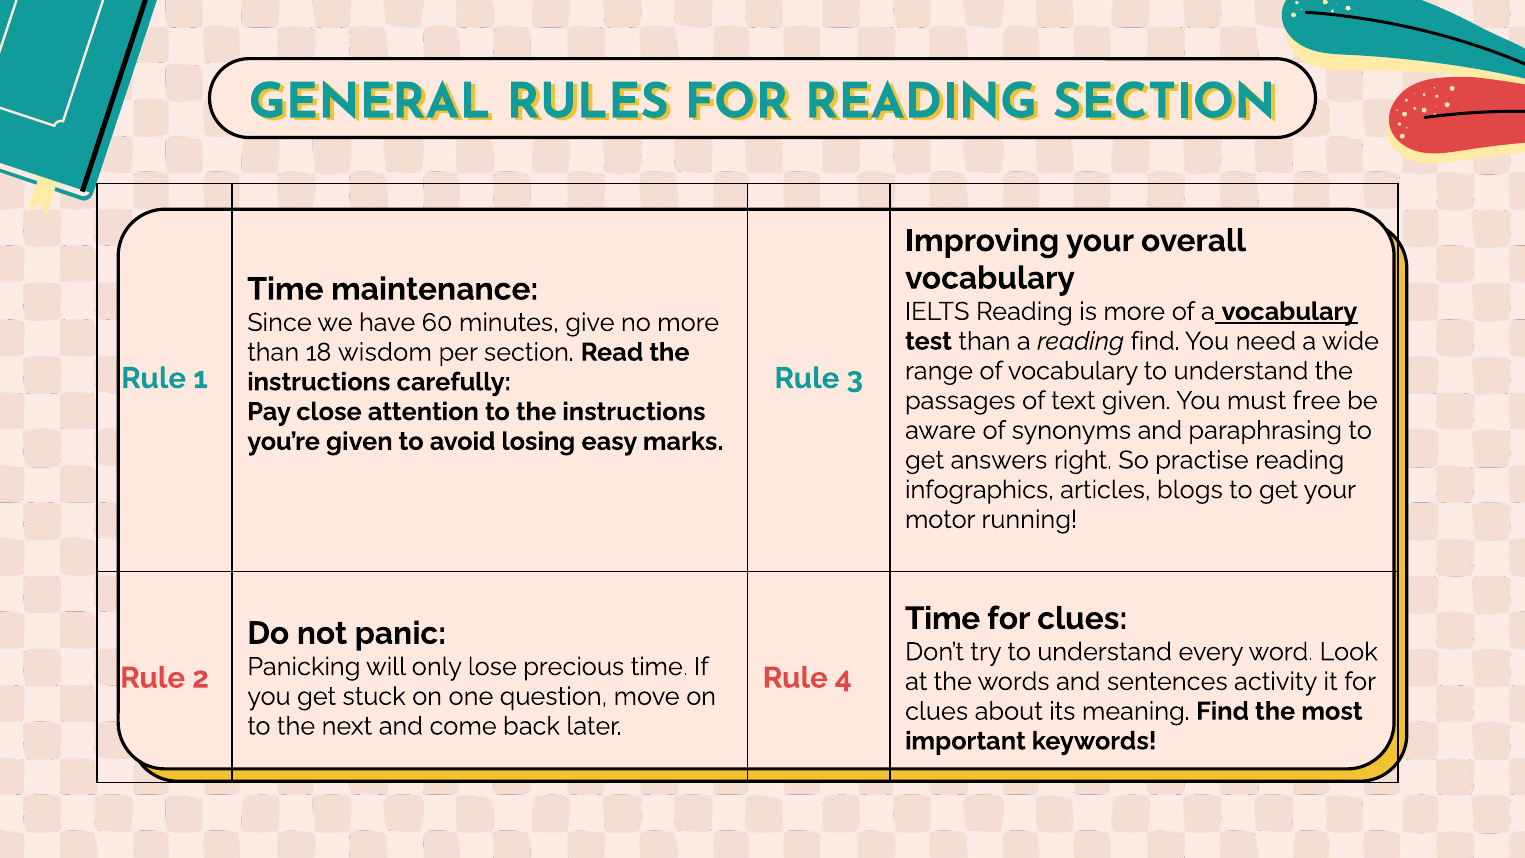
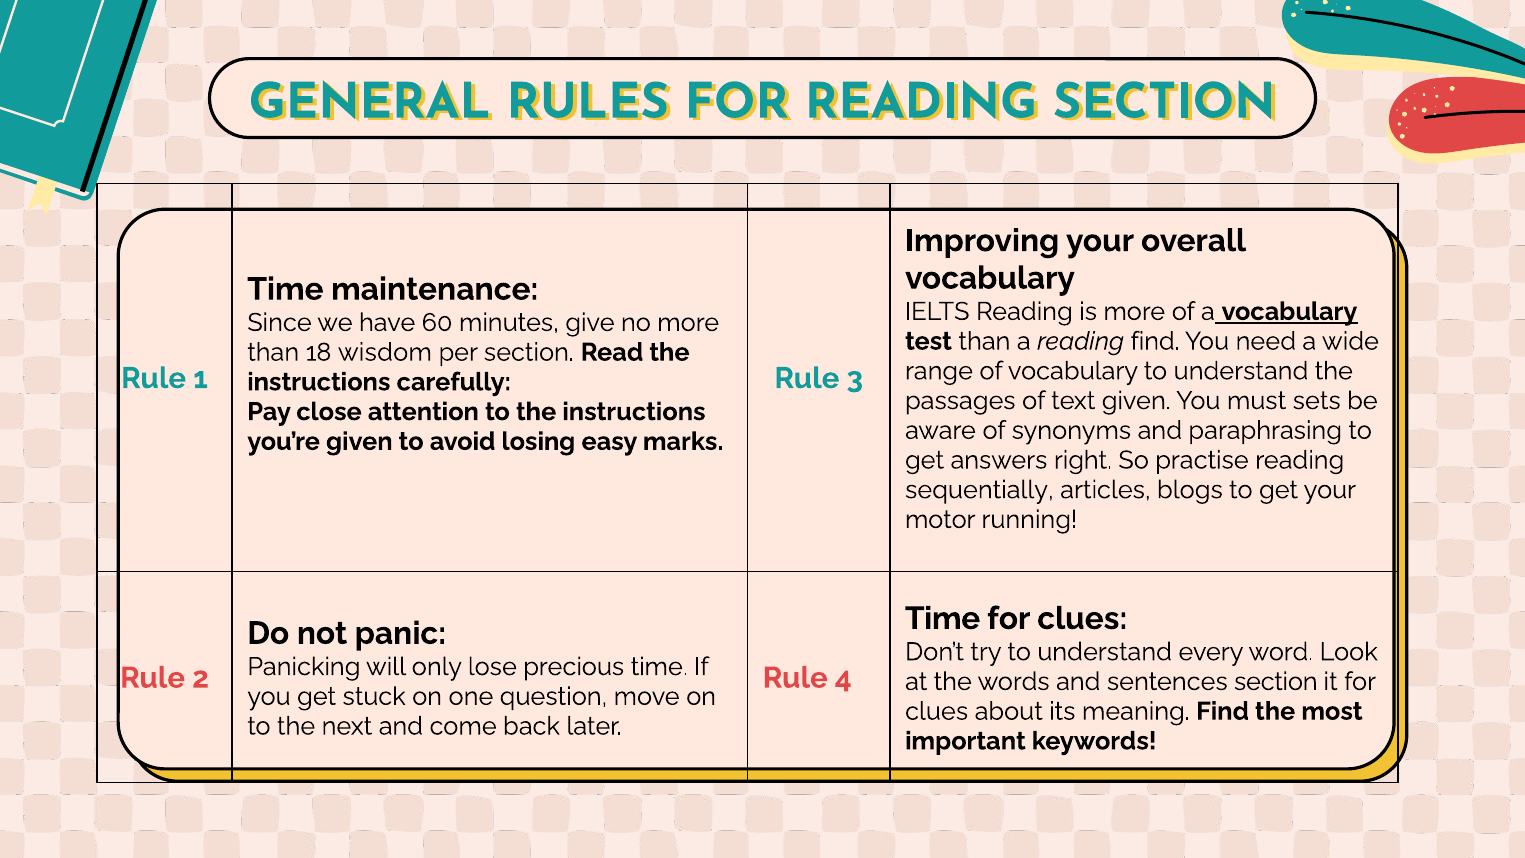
free: free -> sets
infographics: infographics -> sequentially
sentences activity: activity -> section
